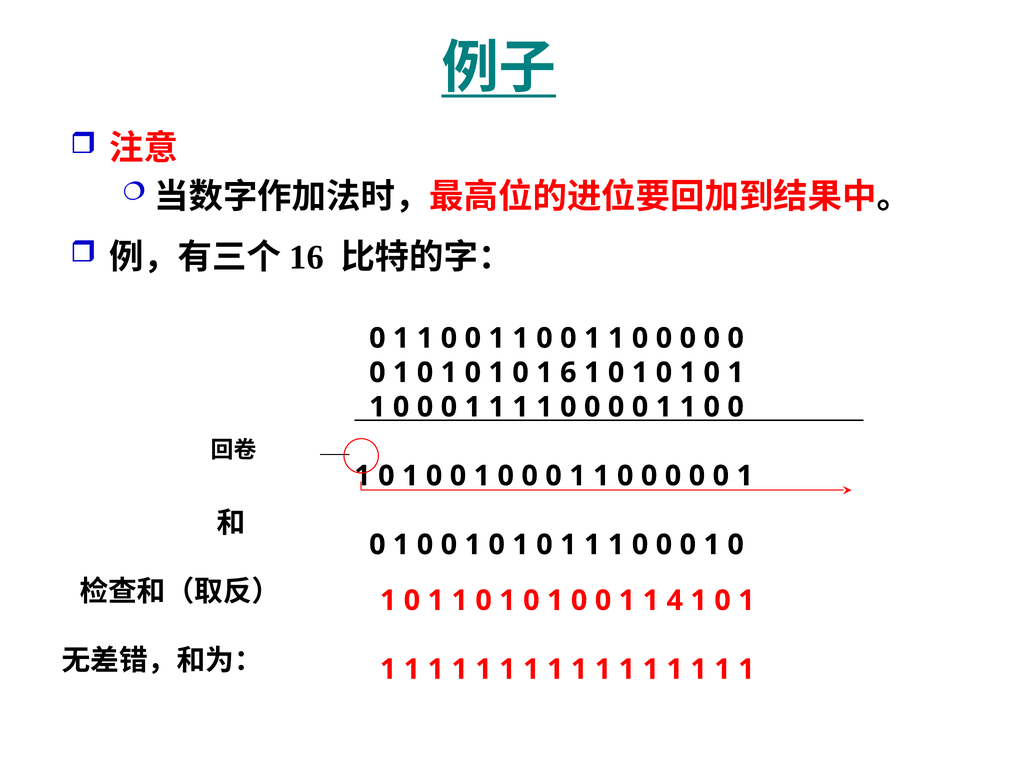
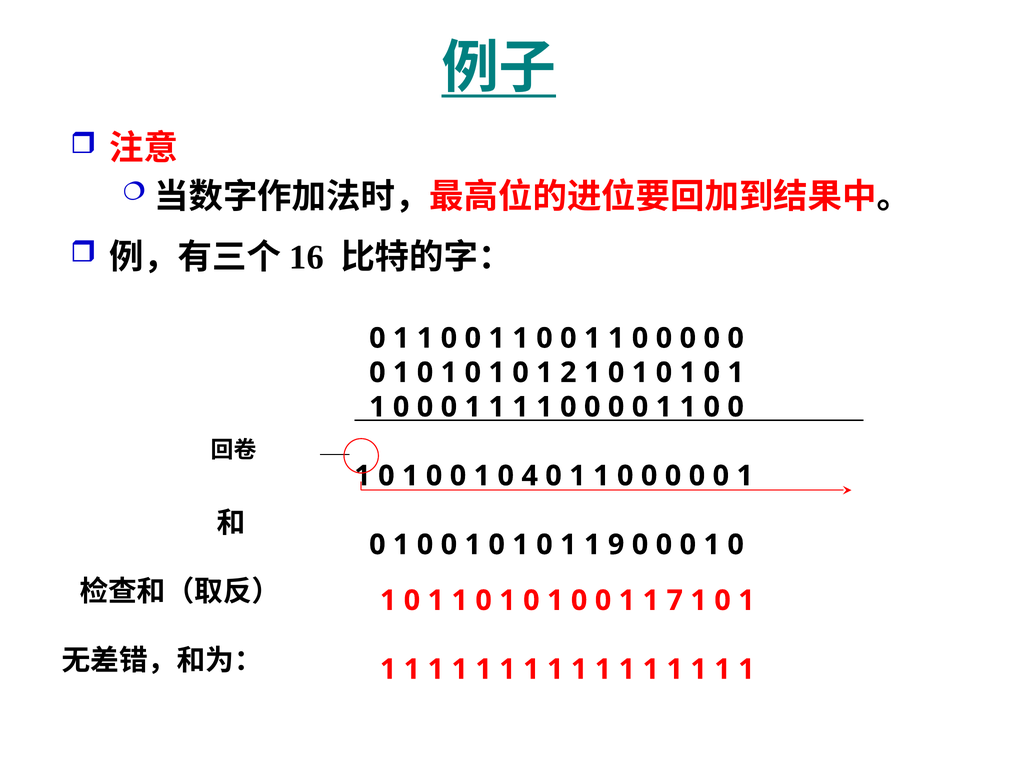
6: 6 -> 2
0 at (530, 476): 0 -> 4
1 at (616, 545): 1 -> 9
4: 4 -> 7
